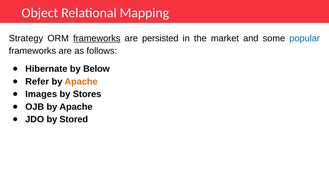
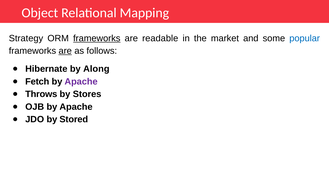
persisted: persisted -> readable
are at (65, 51) underline: none -> present
Below: Below -> Along
Refer: Refer -> Fetch
Apache at (81, 82) colour: orange -> purple
Images: Images -> Throws
